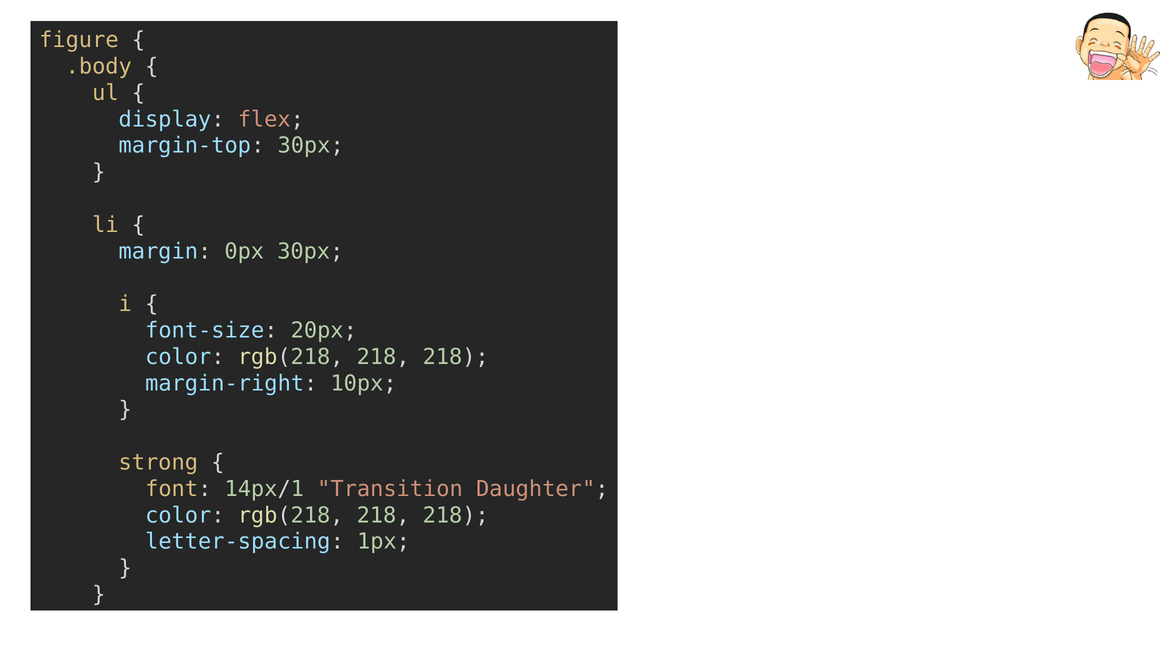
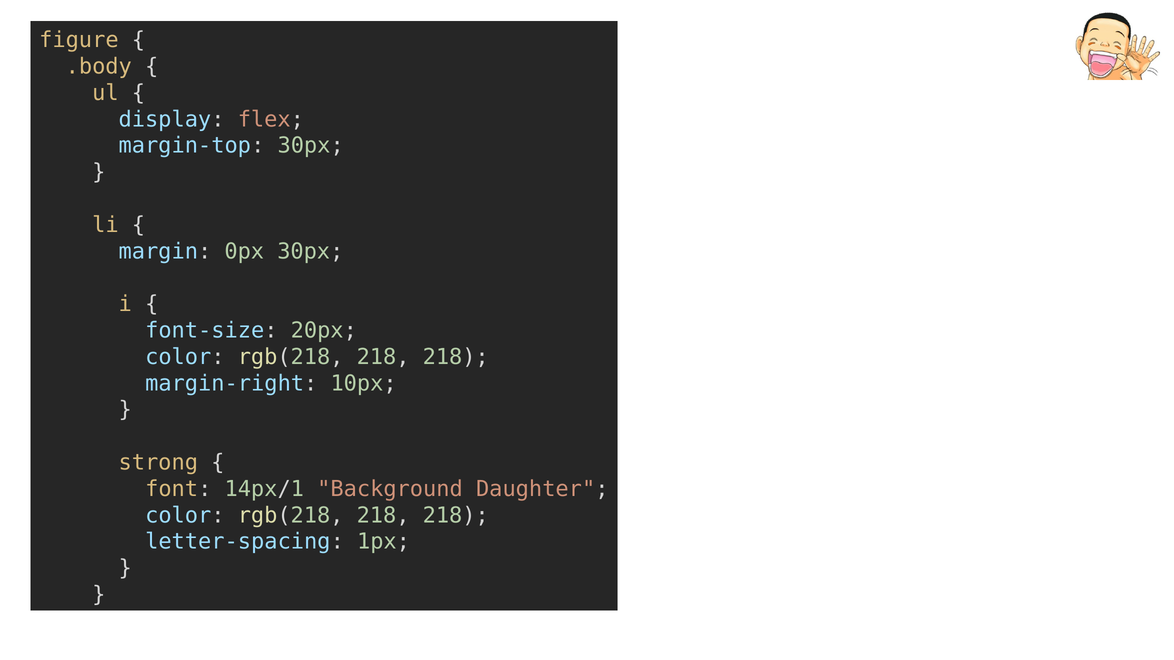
Transition: Transition -> Background
